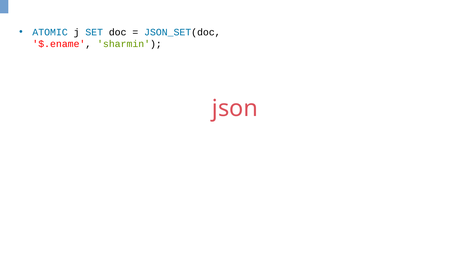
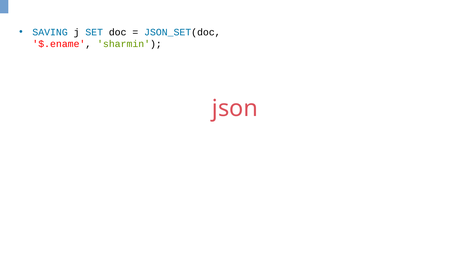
ATOMIC: ATOMIC -> SAVING
